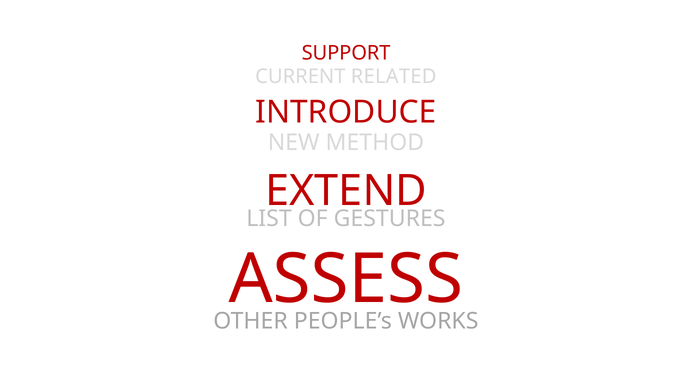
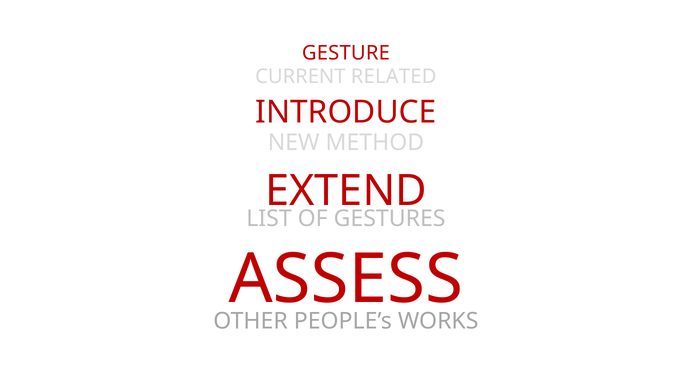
SUPPORT: SUPPORT -> GESTURE
